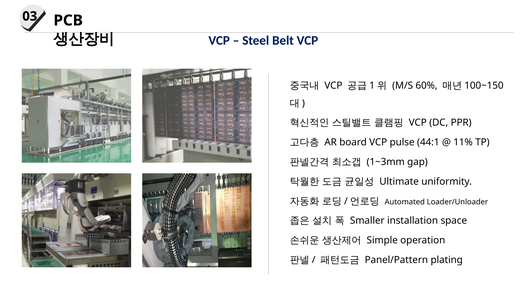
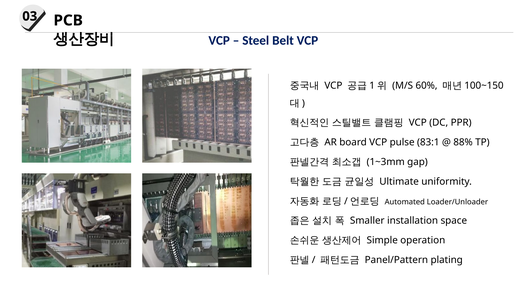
44:1: 44:1 -> 83:1
11%: 11% -> 88%
